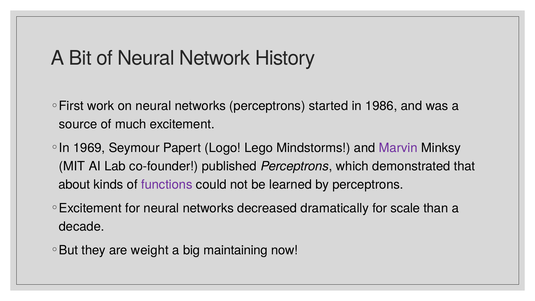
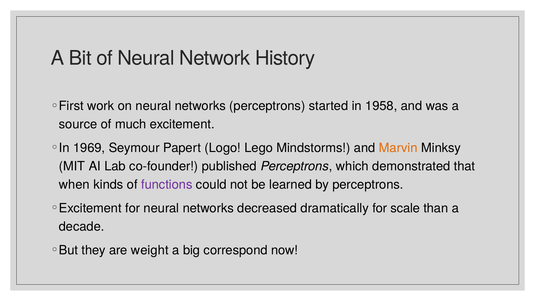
1986: 1986 -> 1958
Marvin colour: purple -> orange
about: about -> when
maintaining: maintaining -> correspond
